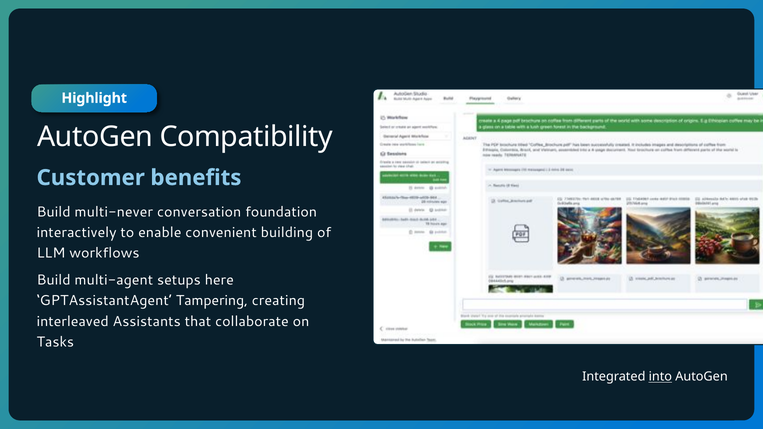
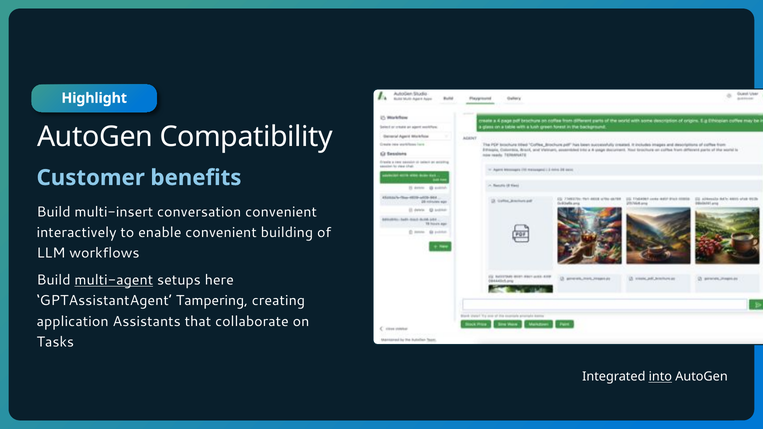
multi-never: multi-never -> multi-insert
conversation foundation: foundation -> convenient
multi-agent underline: none -> present
interleaved: interleaved -> application
